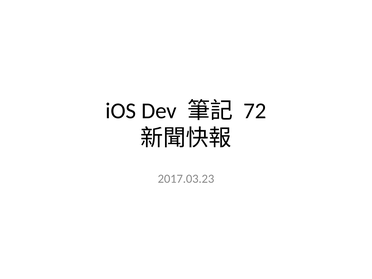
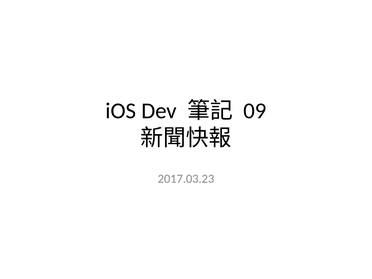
72: 72 -> 09
